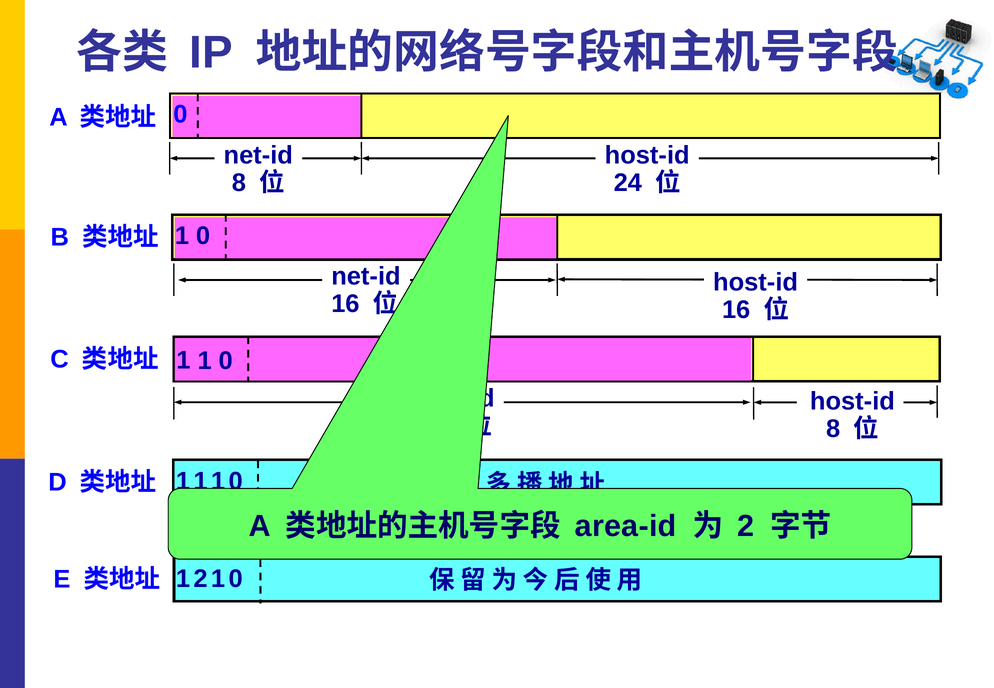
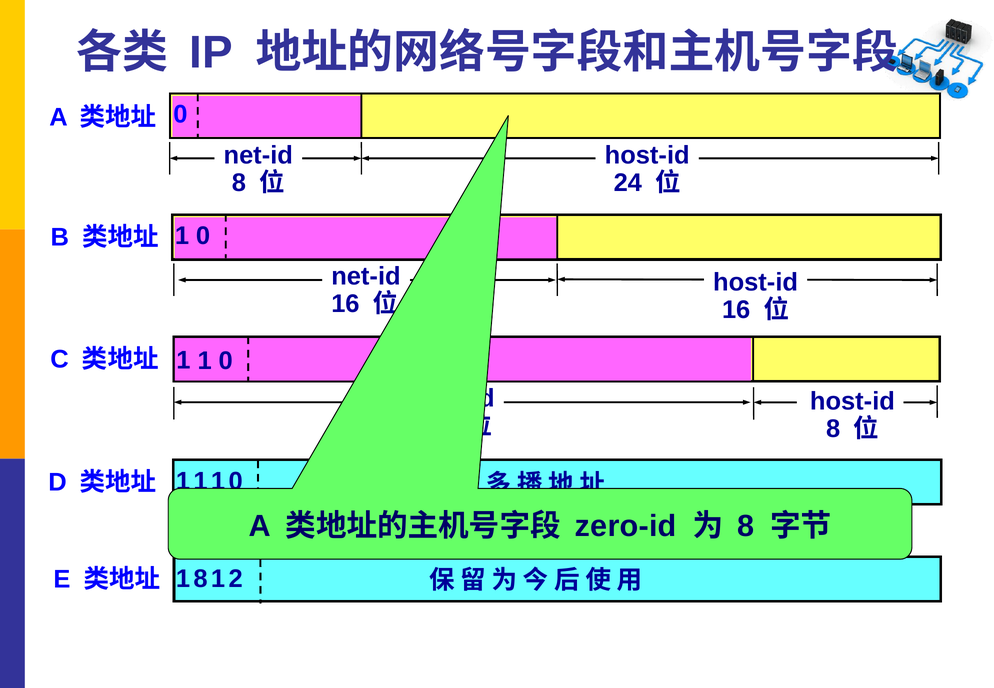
area-id: area-id -> zero-id
2 at (746, 526): 2 -> 8
1 2: 2 -> 8
0 at (236, 579): 0 -> 2
